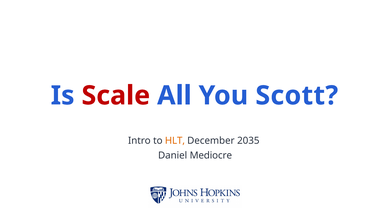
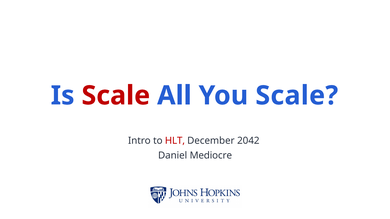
You Scott: Scott -> Scale
HLT colour: orange -> red
2035: 2035 -> 2042
